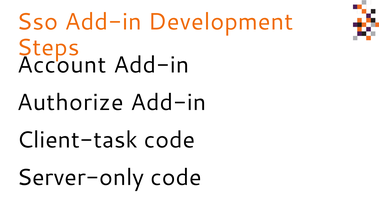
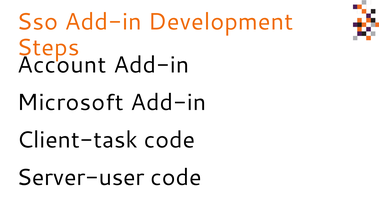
Authorize: Authorize -> Microsoft
Server-only: Server-only -> Server-user
